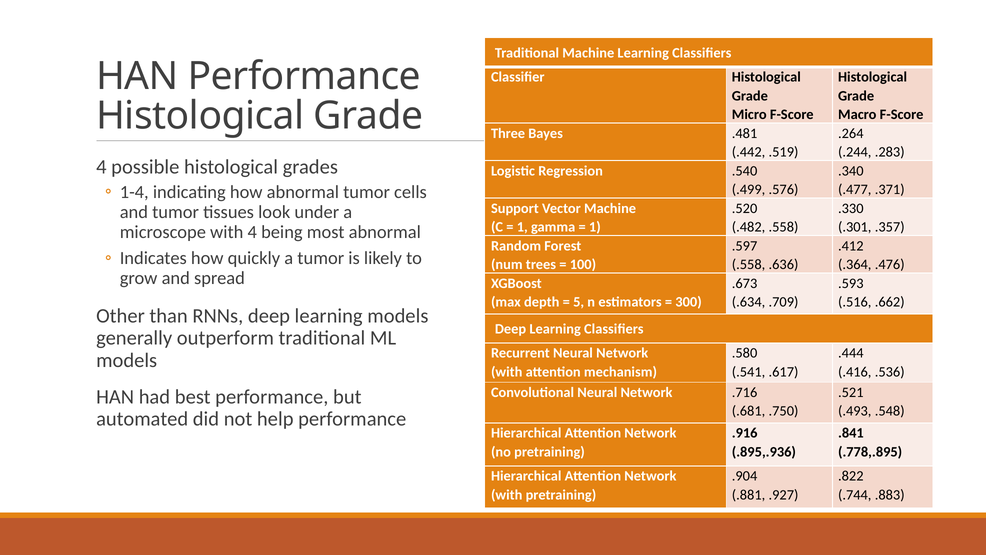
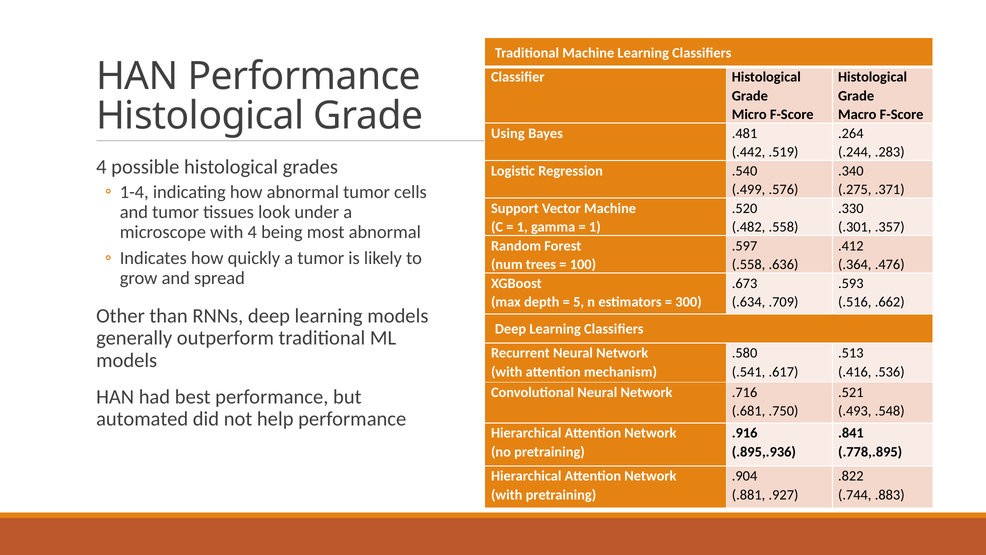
Three: Three -> Using
.477: .477 -> .275
.444: .444 -> .513
